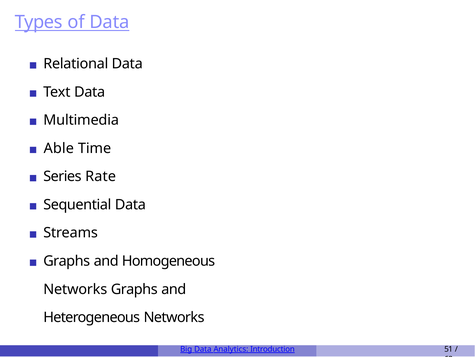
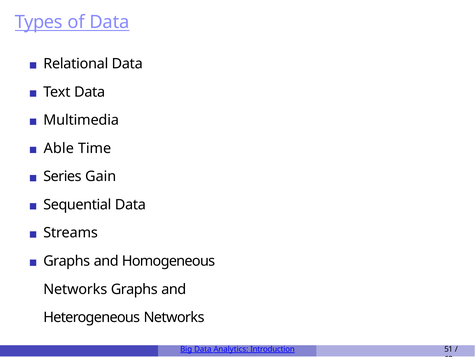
Rate: Rate -> Gain
